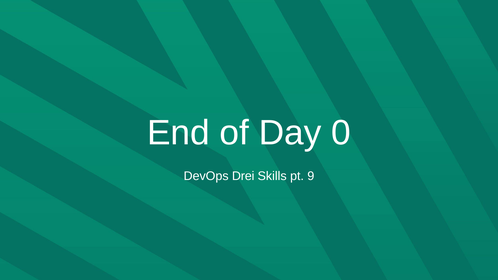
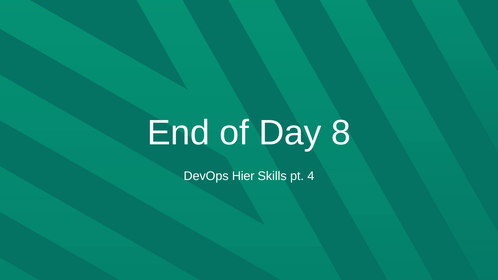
0: 0 -> 8
Drei: Drei -> Hier
9: 9 -> 4
